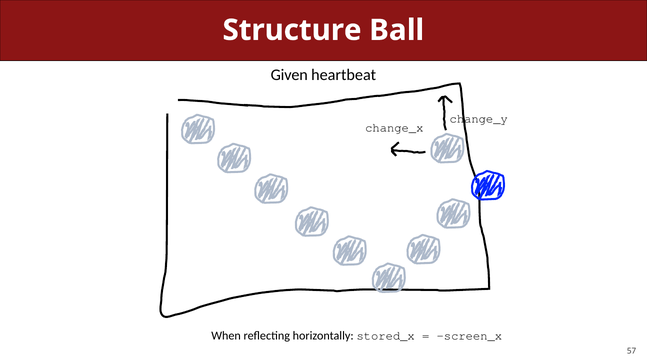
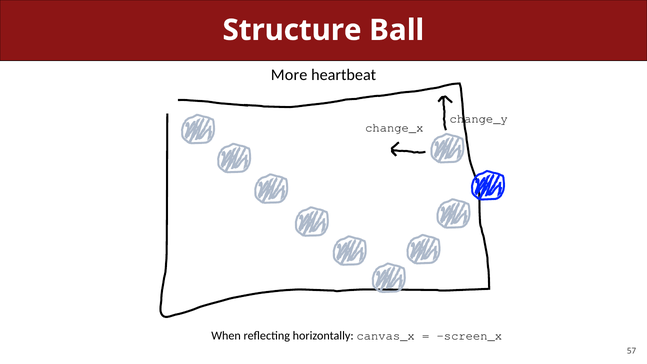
Given: Given -> More
stored_x: stored_x -> canvas_x
